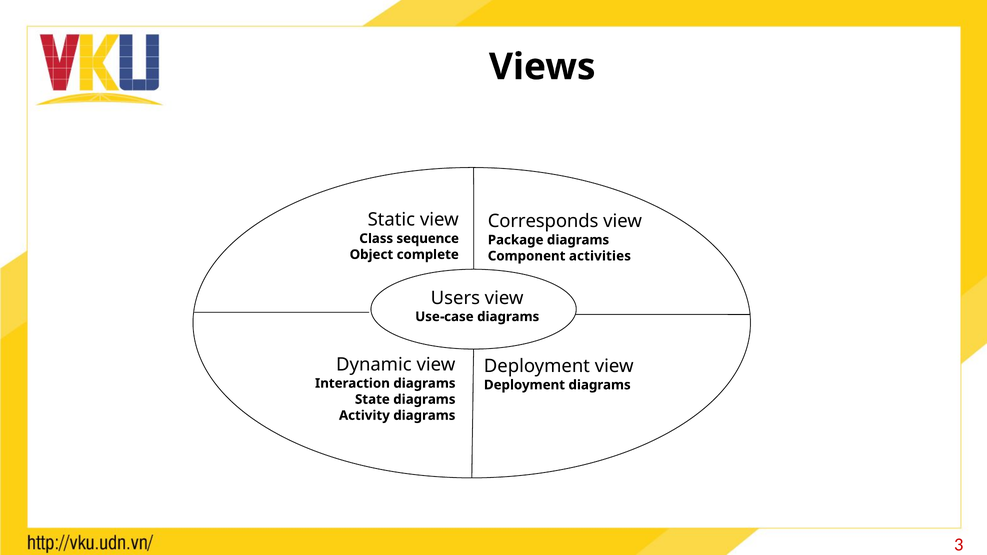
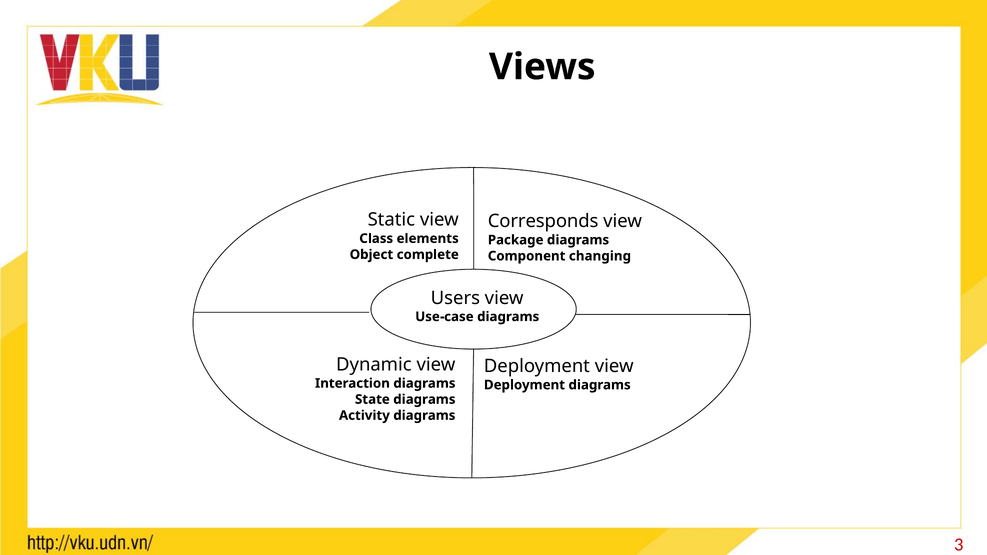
sequence: sequence -> elements
activities: activities -> changing
